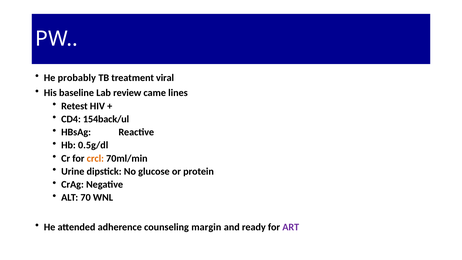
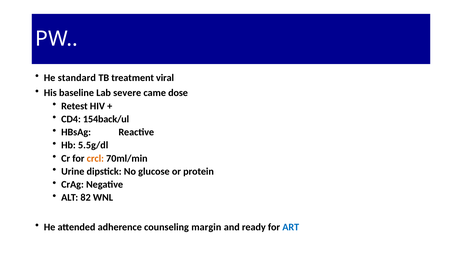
probably: probably -> standard
review: review -> severe
lines: lines -> dose
0.5g/dl: 0.5g/dl -> 5.5g/dl
70: 70 -> 82
ART colour: purple -> blue
